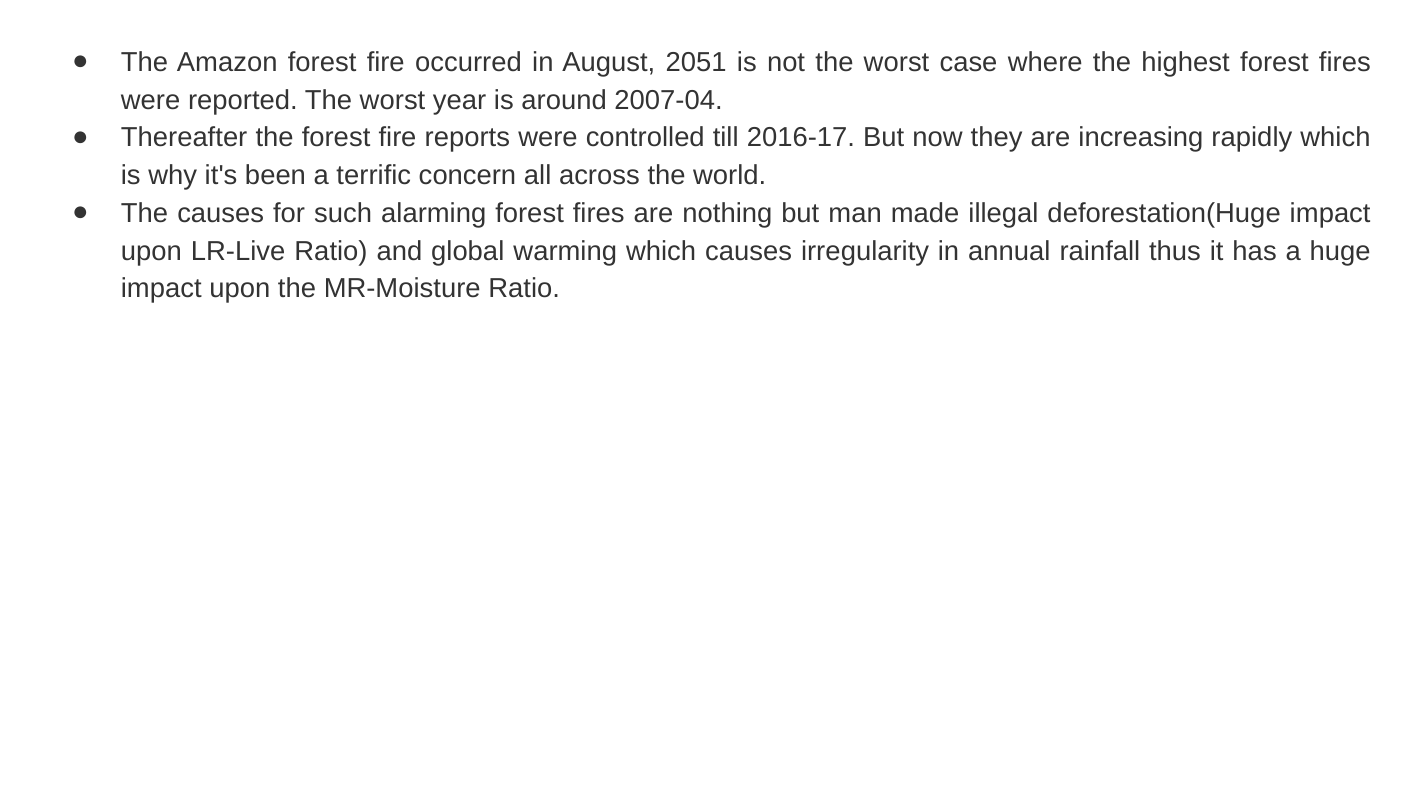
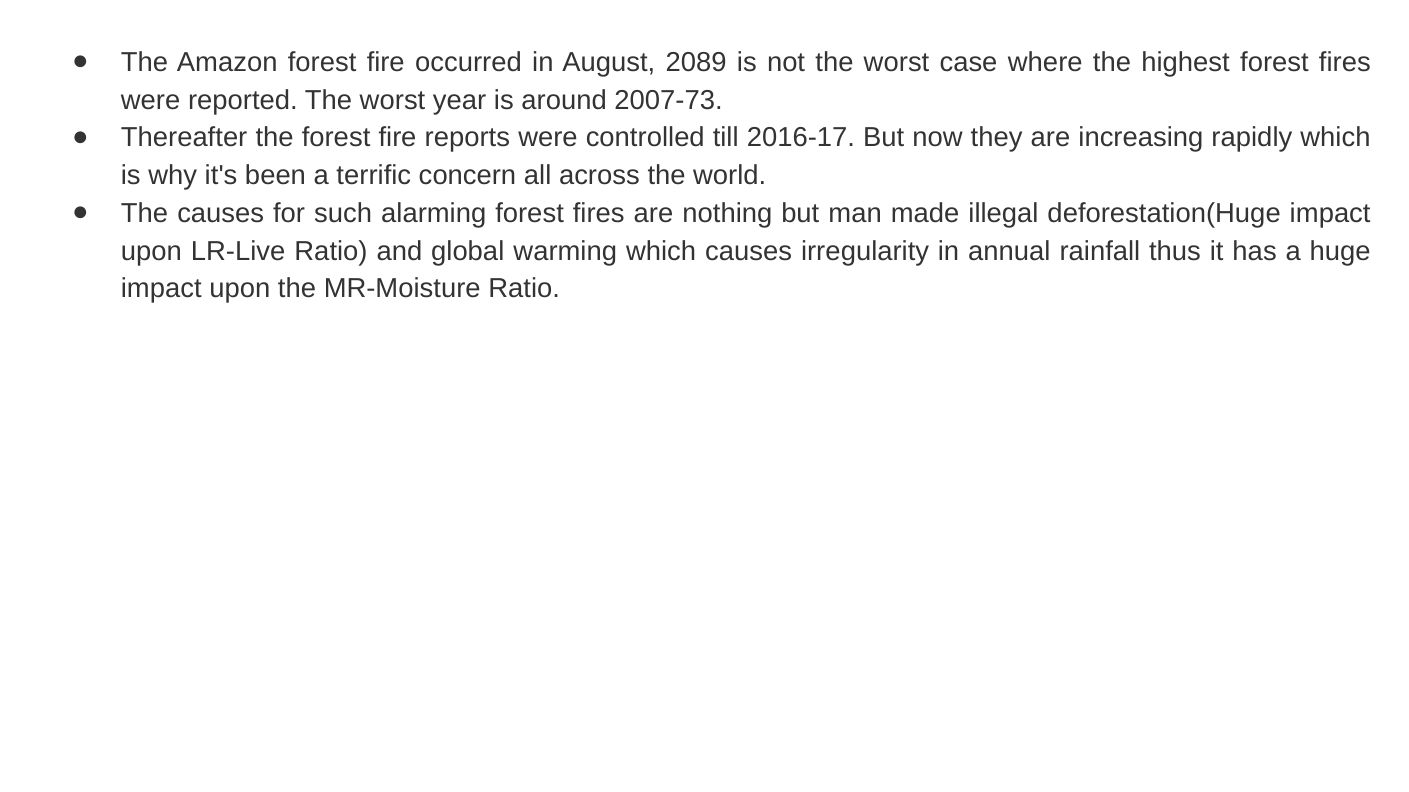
2051: 2051 -> 2089
2007-04: 2007-04 -> 2007-73
